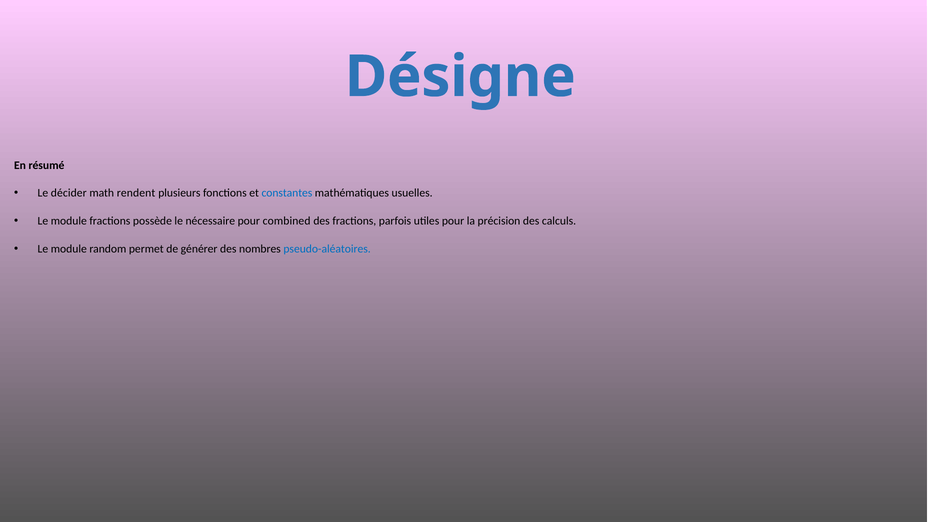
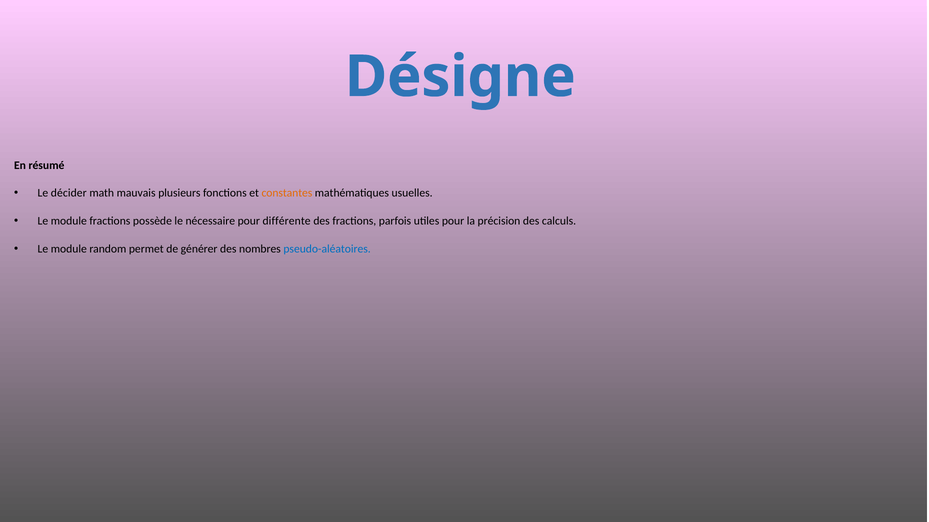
rendent: rendent -> mauvais
constantes colour: blue -> orange
combined: combined -> différente
